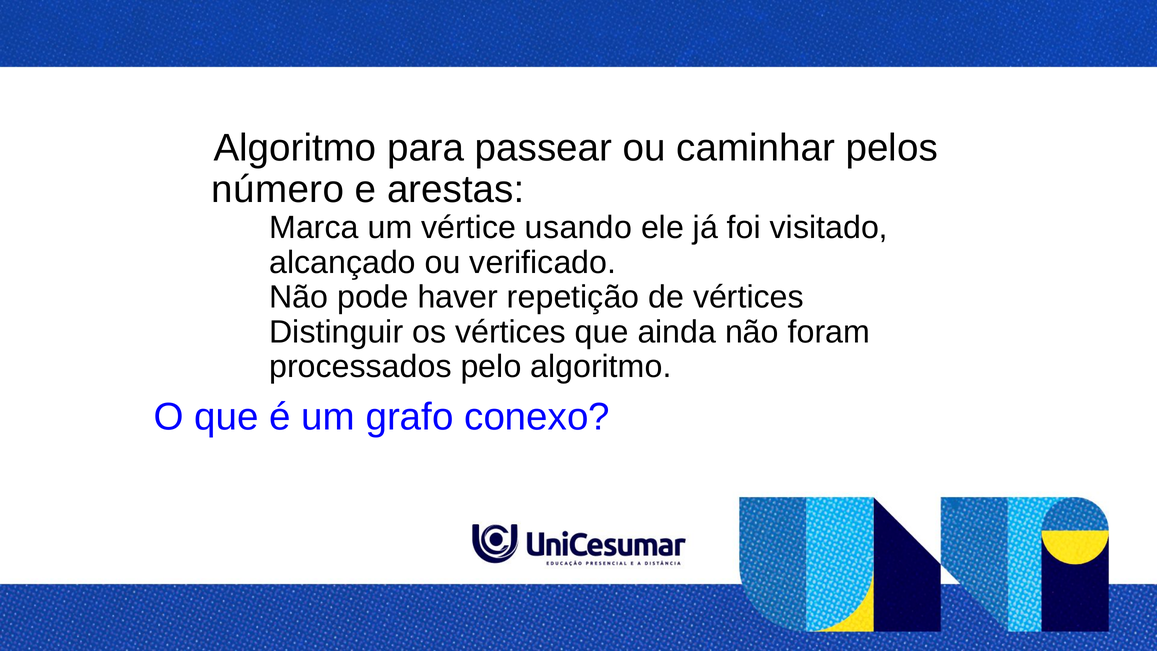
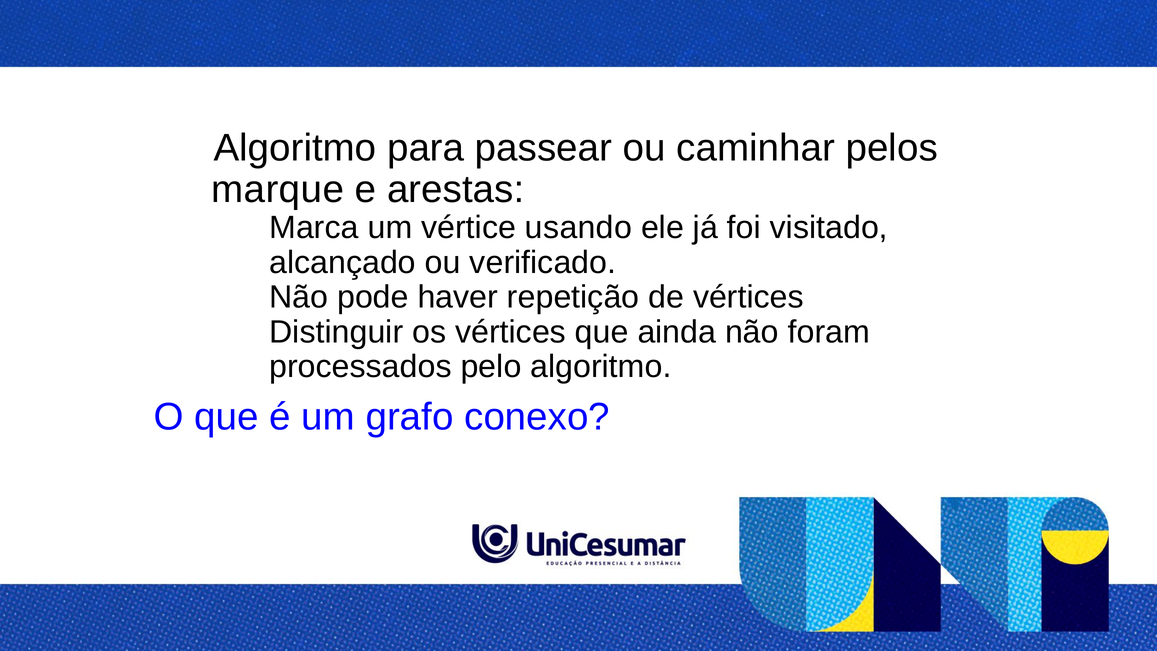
número: número -> marque
